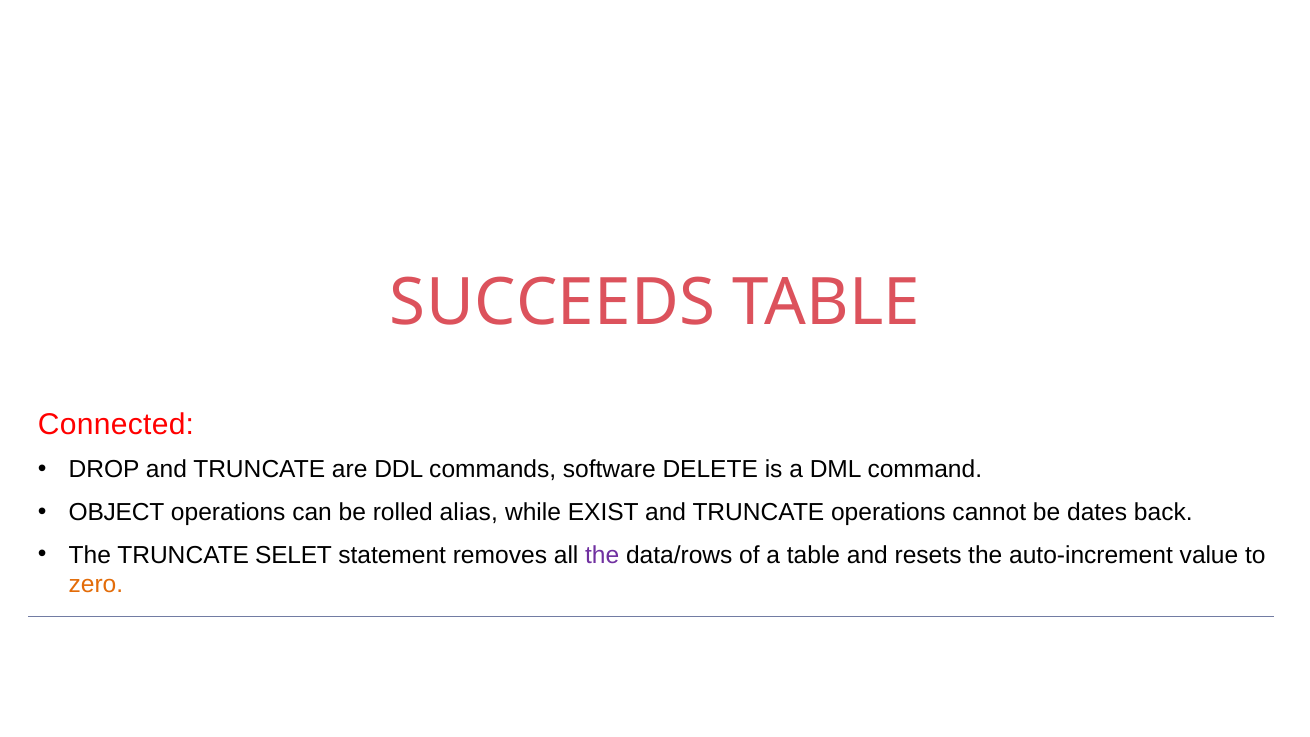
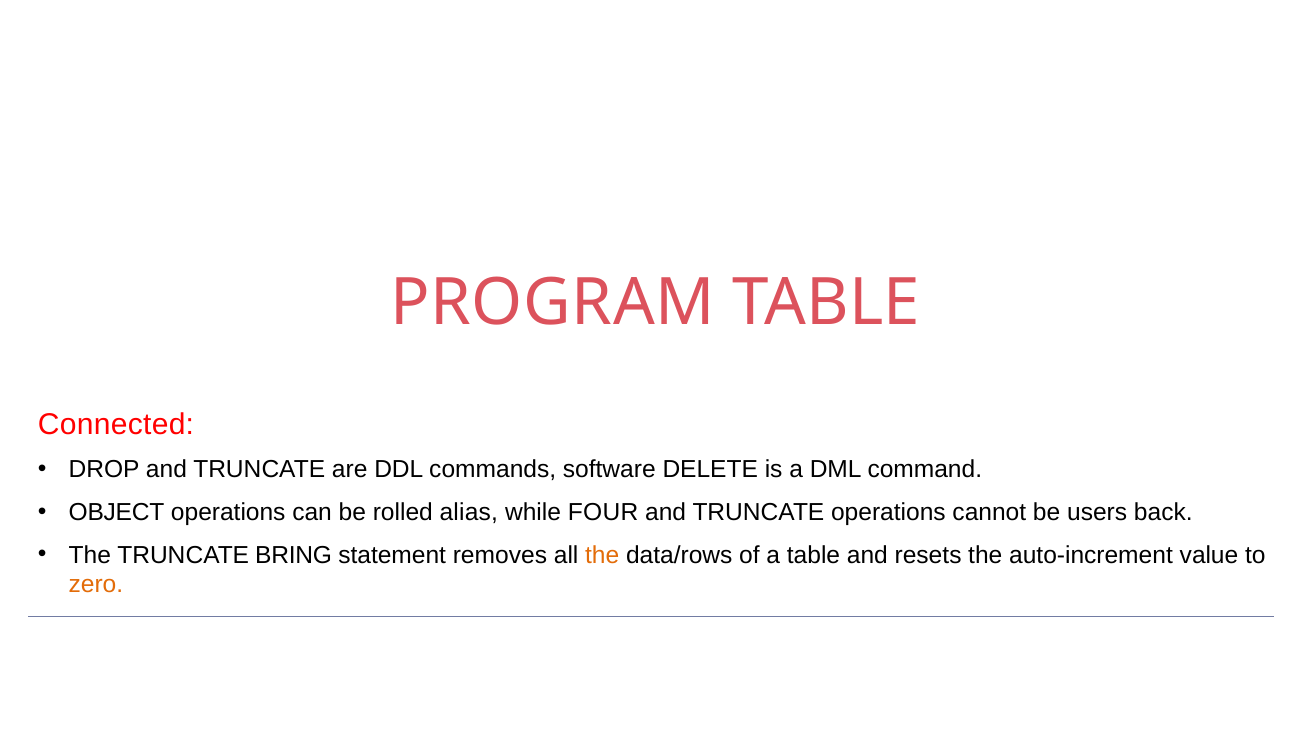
SUCCEEDS: SUCCEEDS -> PROGRAM
EXIST: EXIST -> FOUR
dates: dates -> users
SELET: SELET -> BRING
the at (602, 555) colour: purple -> orange
